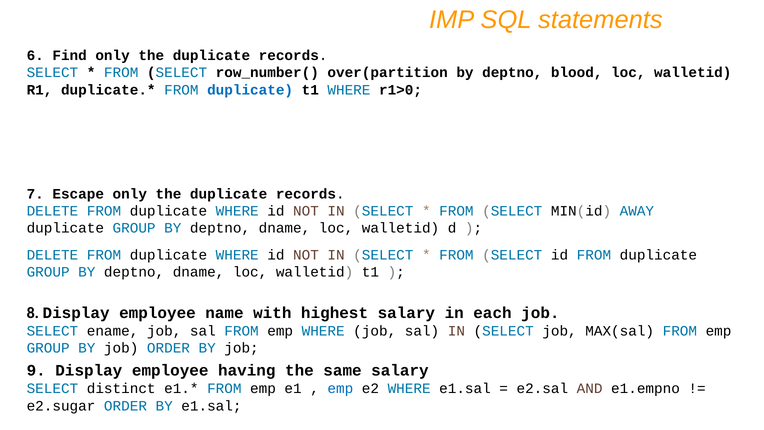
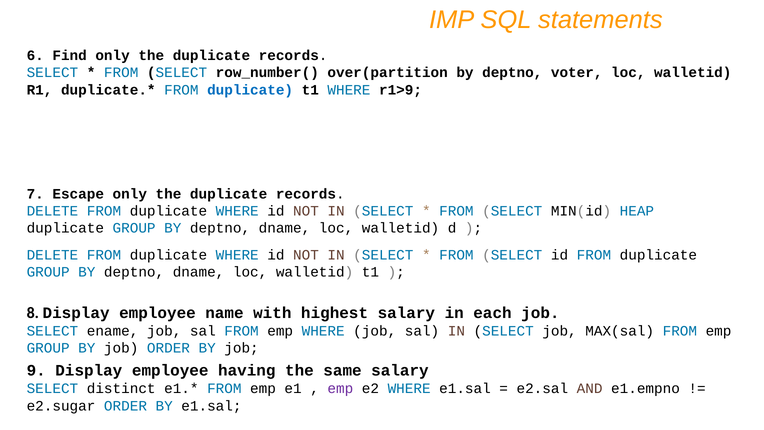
blood: blood -> voter
r1>0: r1>0 -> r1>9
AWAY: AWAY -> HEAP
emp at (340, 388) colour: blue -> purple
